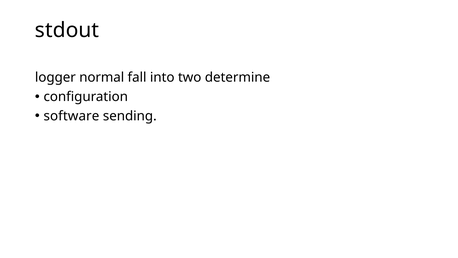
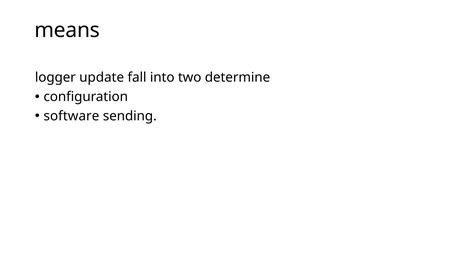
stdout: stdout -> means
normal: normal -> update
